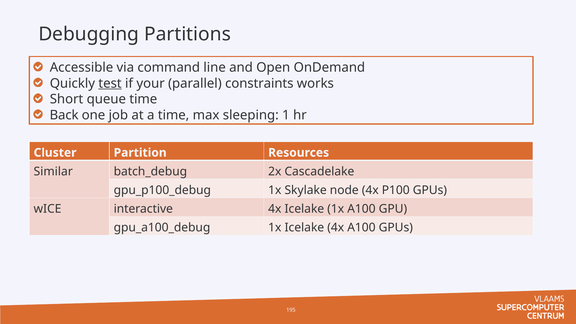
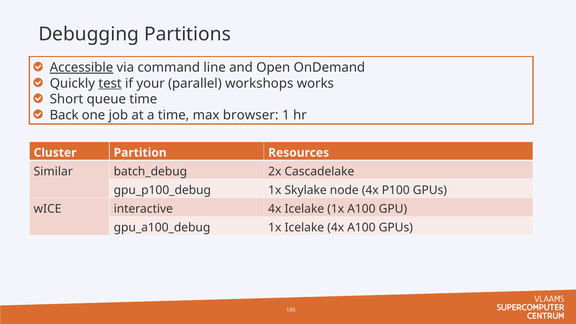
Accessible underline: none -> present
constraints: constraints -> workshops
sleeping: sleeping -> browser
